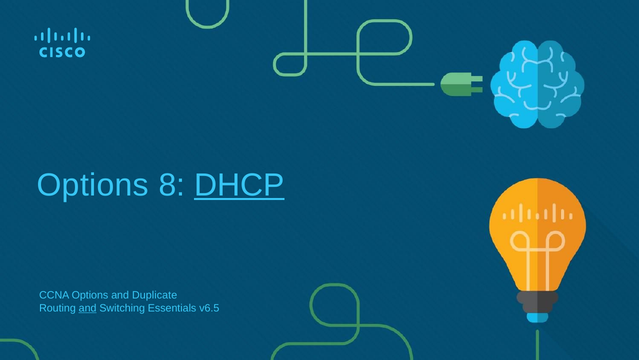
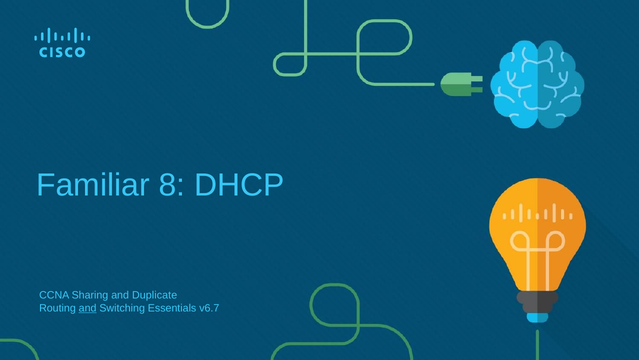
Options at (93, 185): Options -> Familiar
DHCP underline: present -> none
CCNA Options: Options -> Sharing
v6.5: v6.5 -> v6.7
